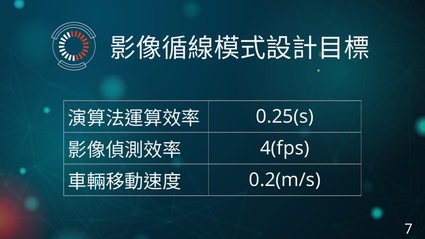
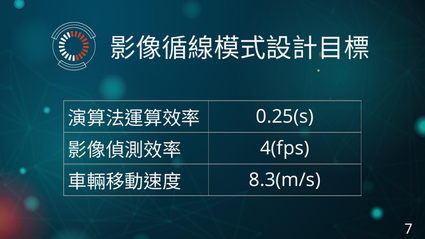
0.2(m/s: 0.2(m/s -> 8.3(m/s
